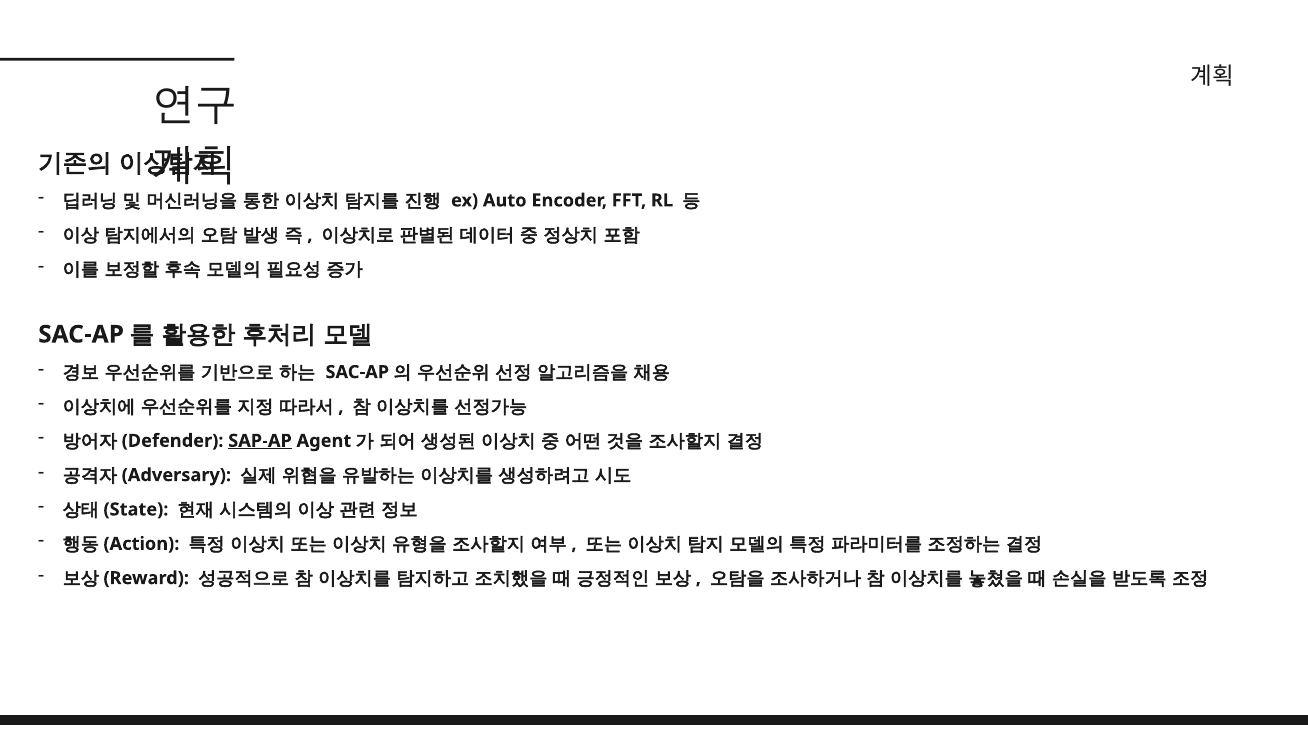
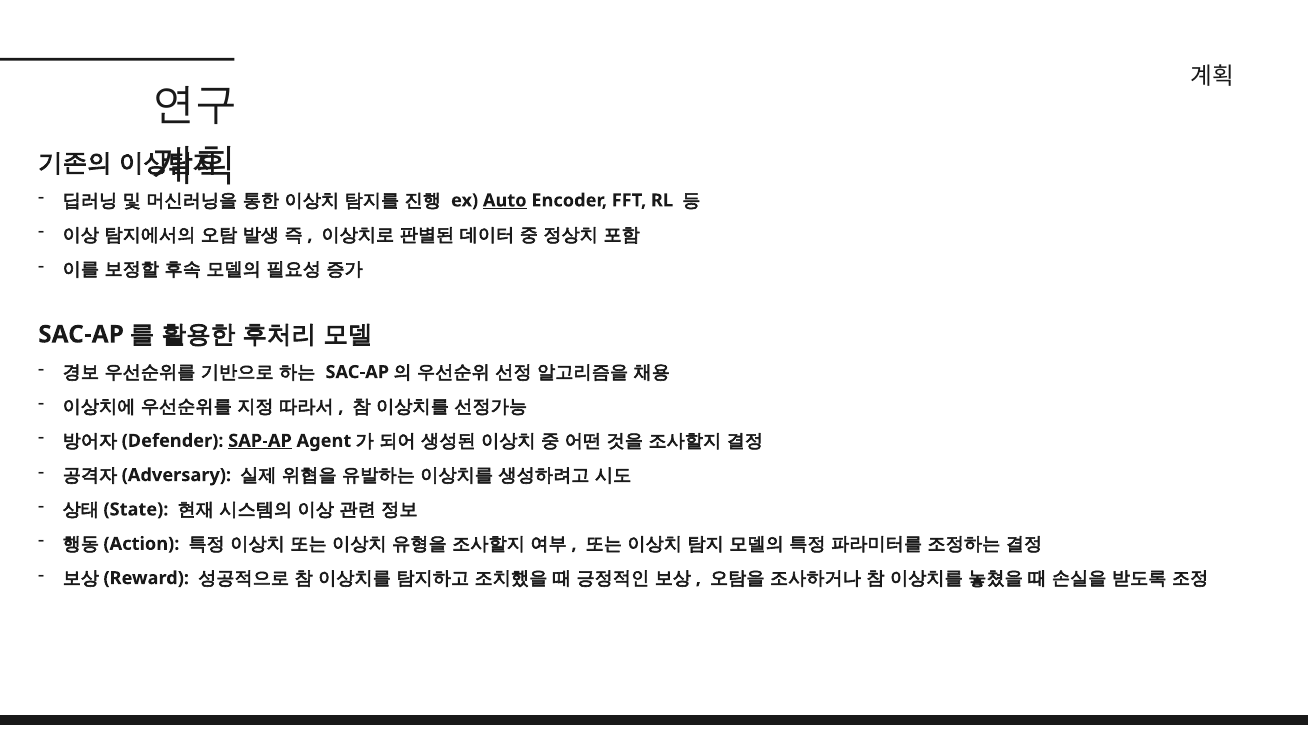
Auto underline: none -> present
